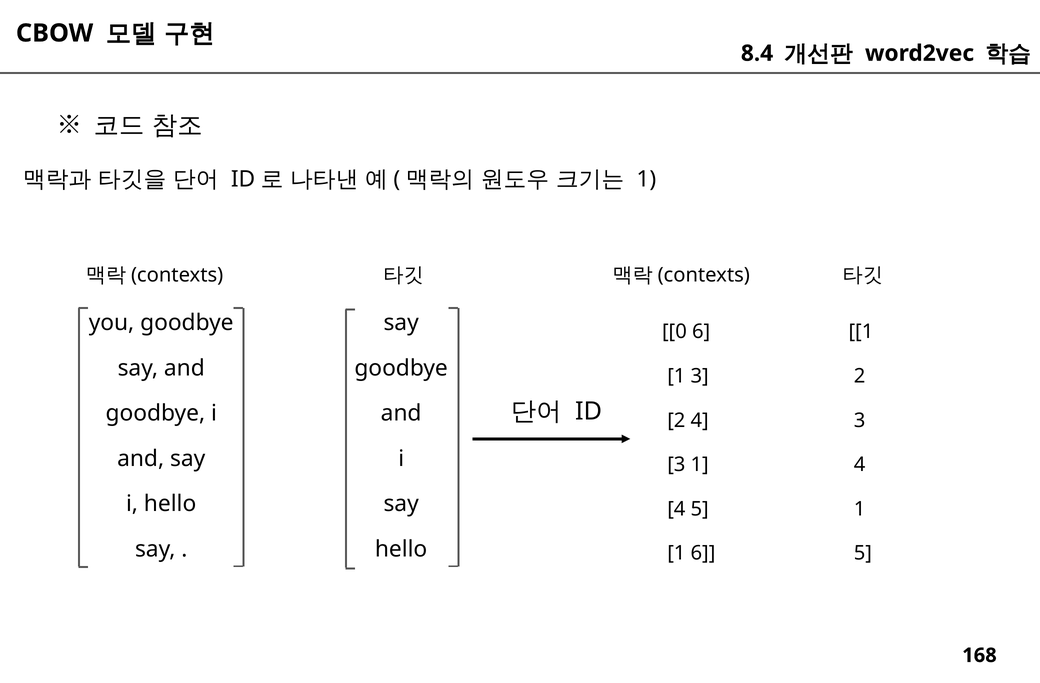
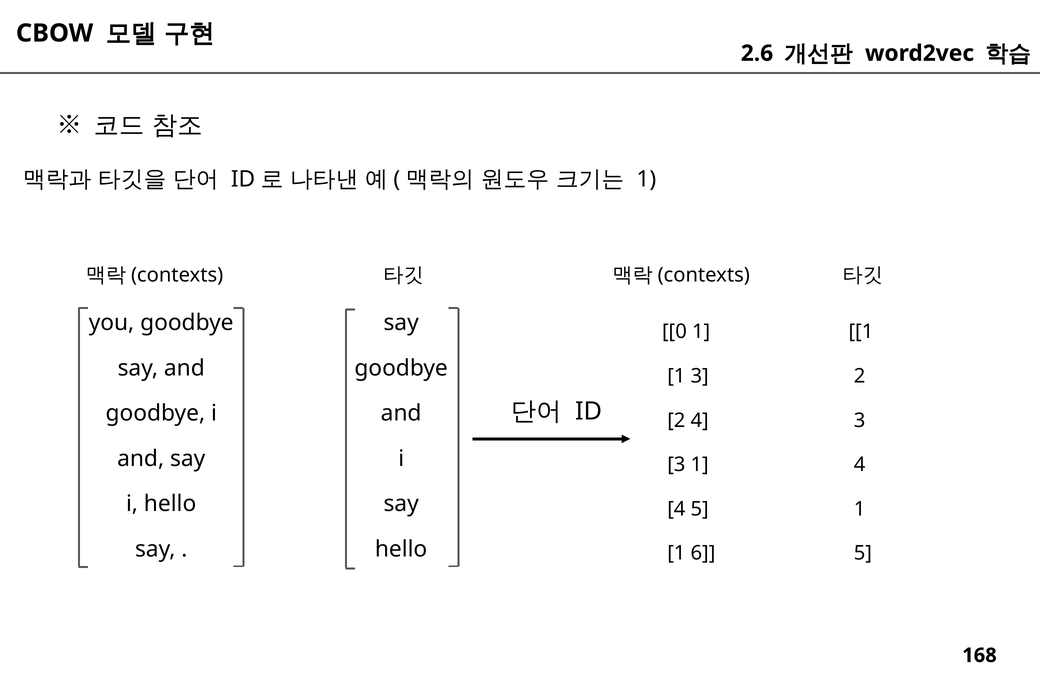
8.4: 8.4 -> 2.6
0 6: 6 -> 1
